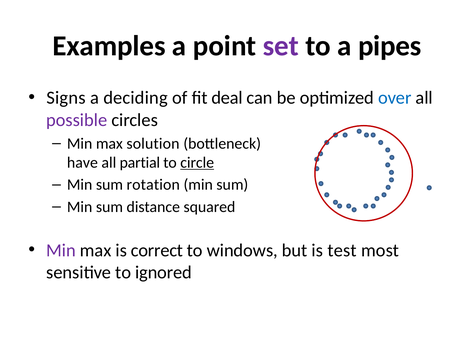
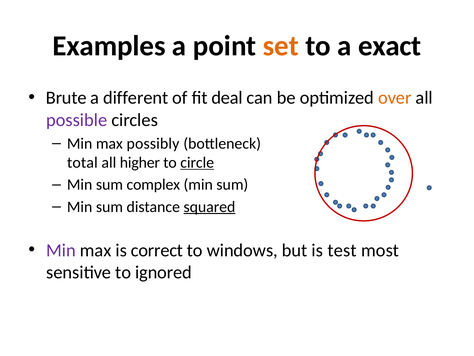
set colour: purple -> orange
pipes: pipes -> exact
Signs: Signs -> Brute
deciding: deciding -> different
over colour: blue -> orange
solution: solution -> possibly
have: have -> total
partial: partial -> higher
rotation: rotation -> complex
squared underline: none -> present
